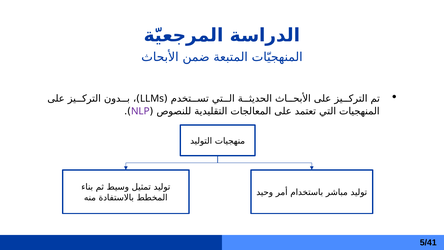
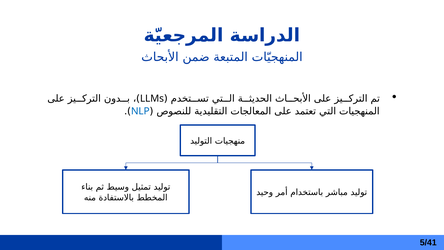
NLP colour: purple -> blue
